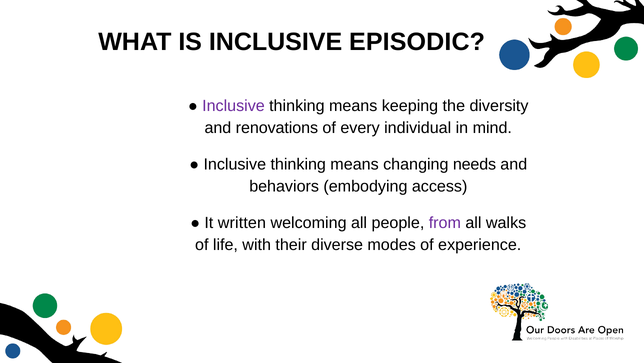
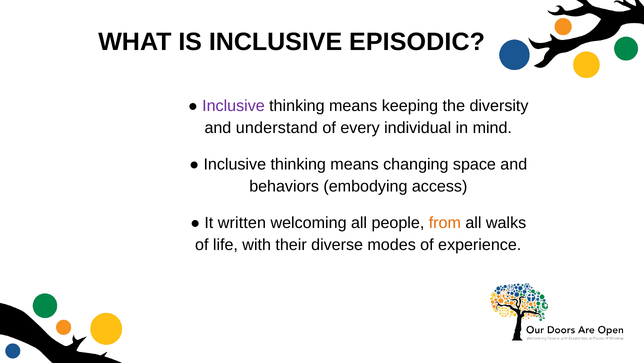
renovations: renovations -> understand
needs: needs -> space
from colour: purple -> orange
